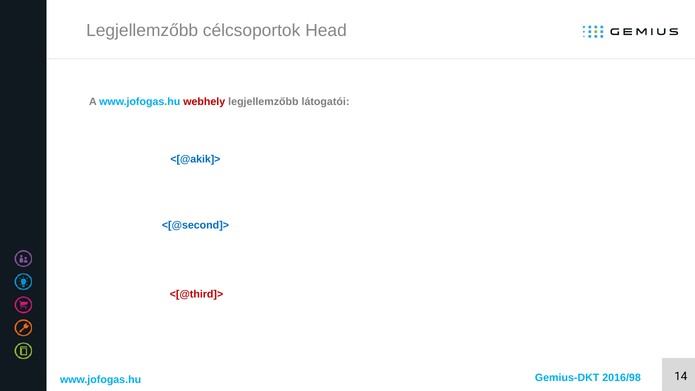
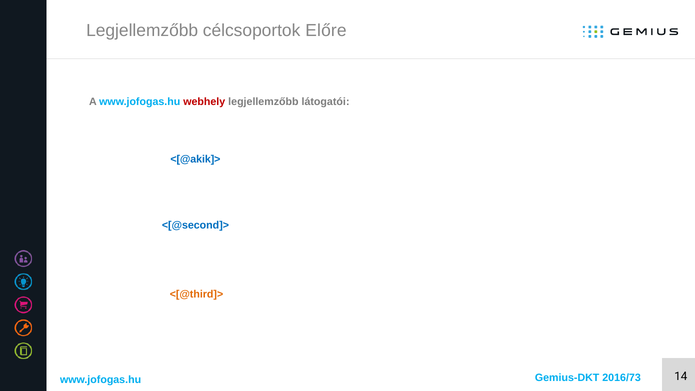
Head: Head -> Előre
<[@third]> colour: red -> orange
2016/98: 2016/98 -> 2016/73
